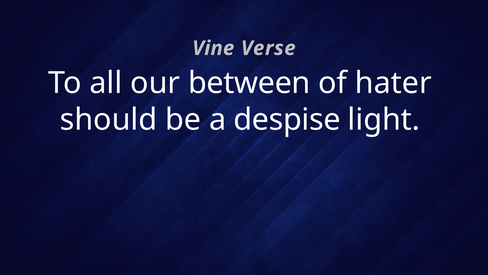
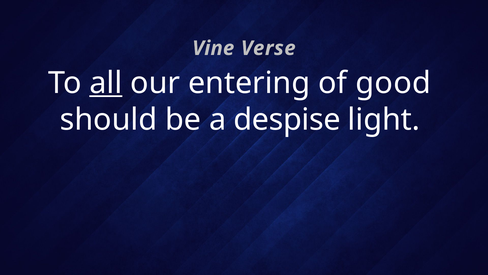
all underline: none -> present
between: between -> entering
hater: hater -> good
